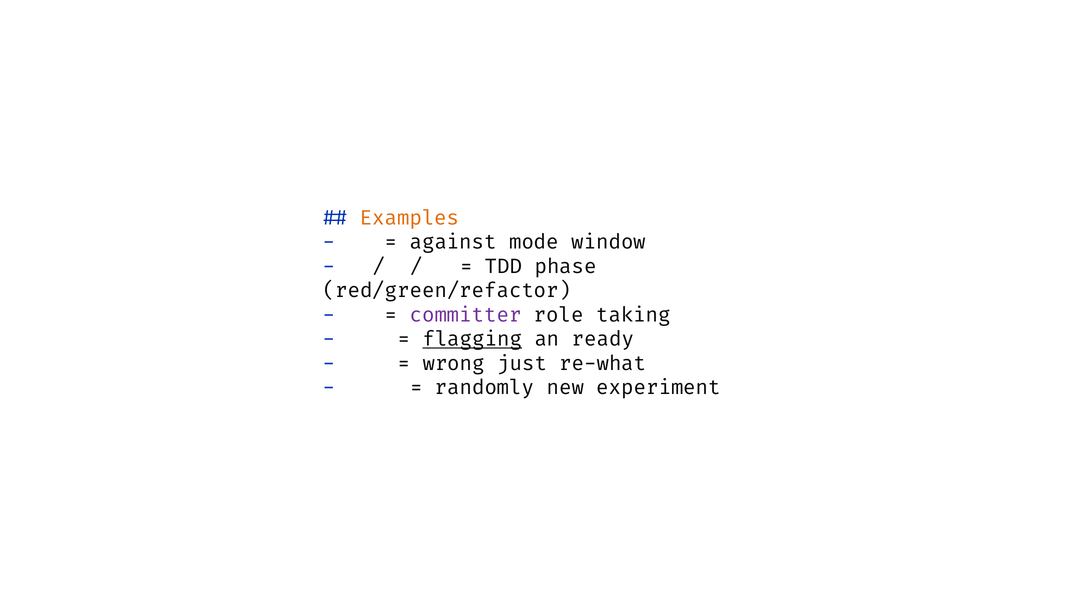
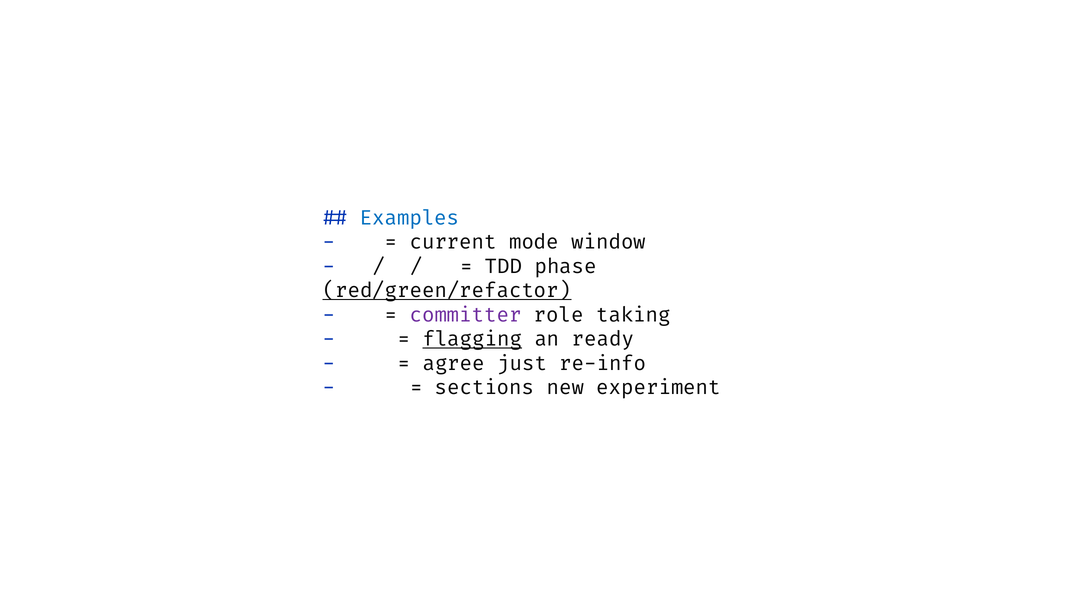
Examples colour: orange -> blue
against: against -> current
red/green/refactor underline: none -> present
wrong: wrong -> agree
re-what: re-what -> re-info
randomly: randomly -> sections
